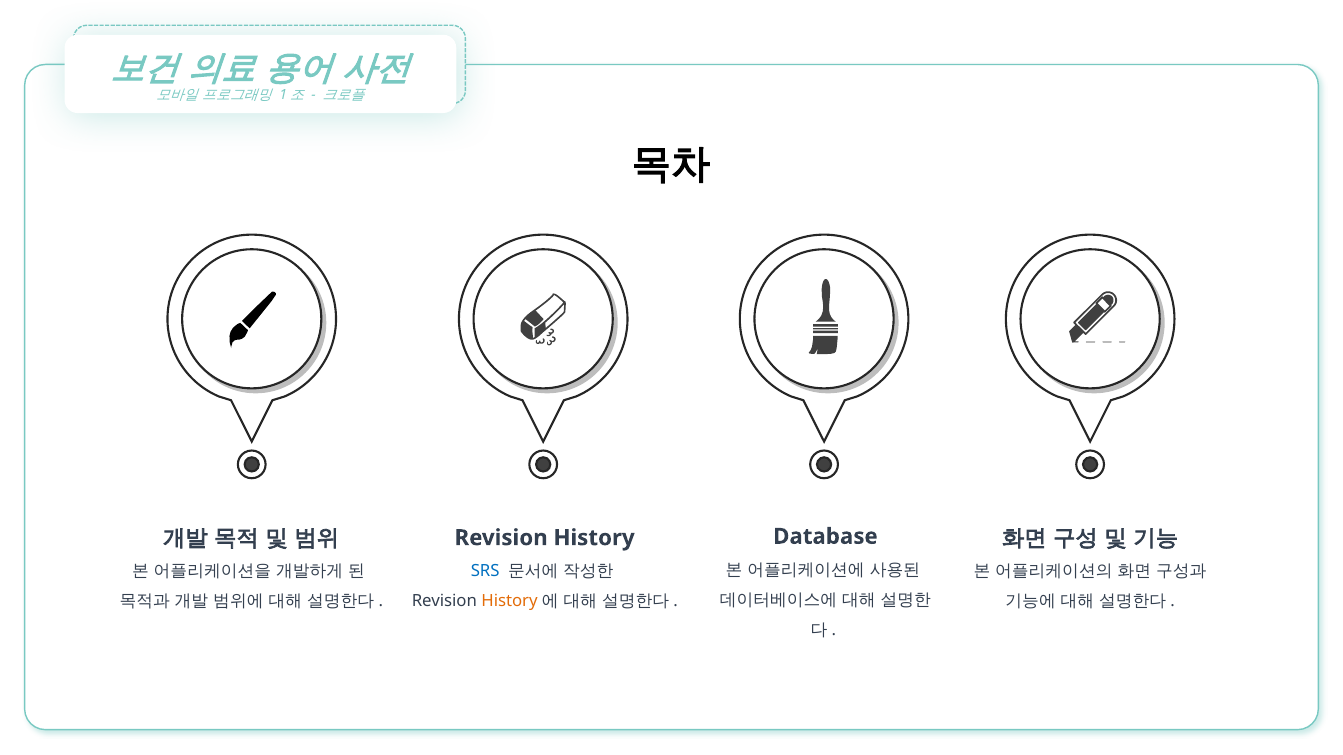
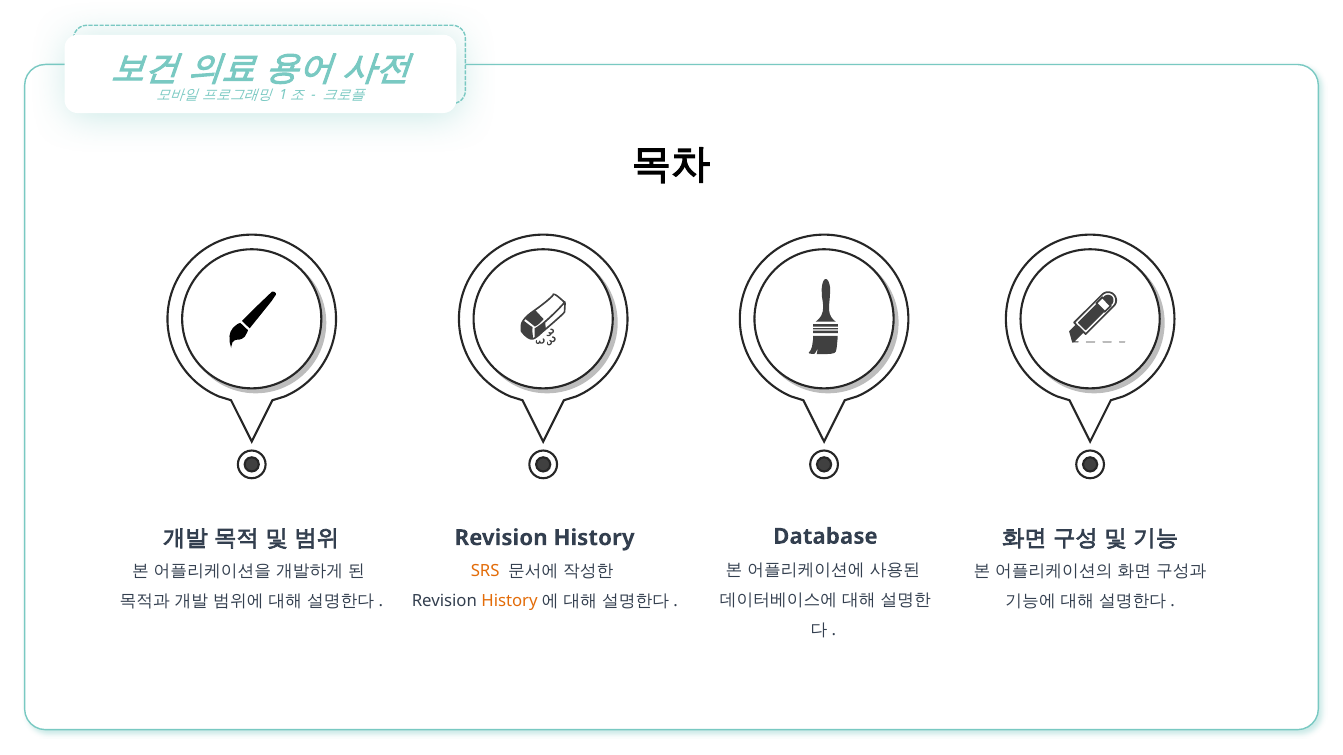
SRS colour: blue -> orange
